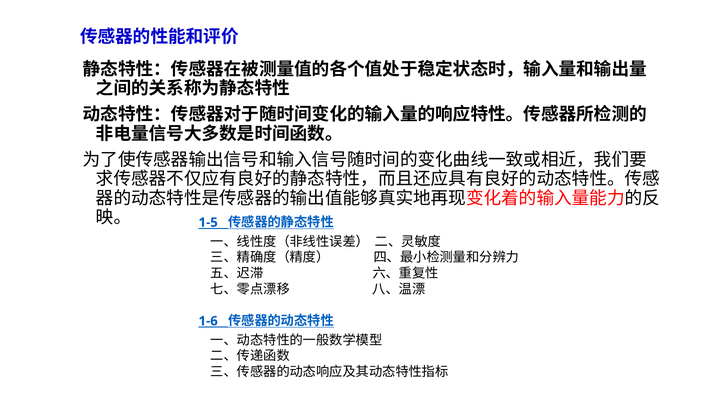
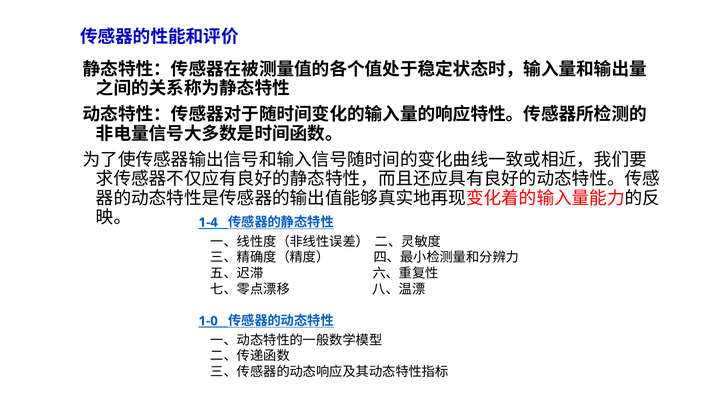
1-5: 1-5 -> 1-4
1-6: 1-6 -> 1-0
